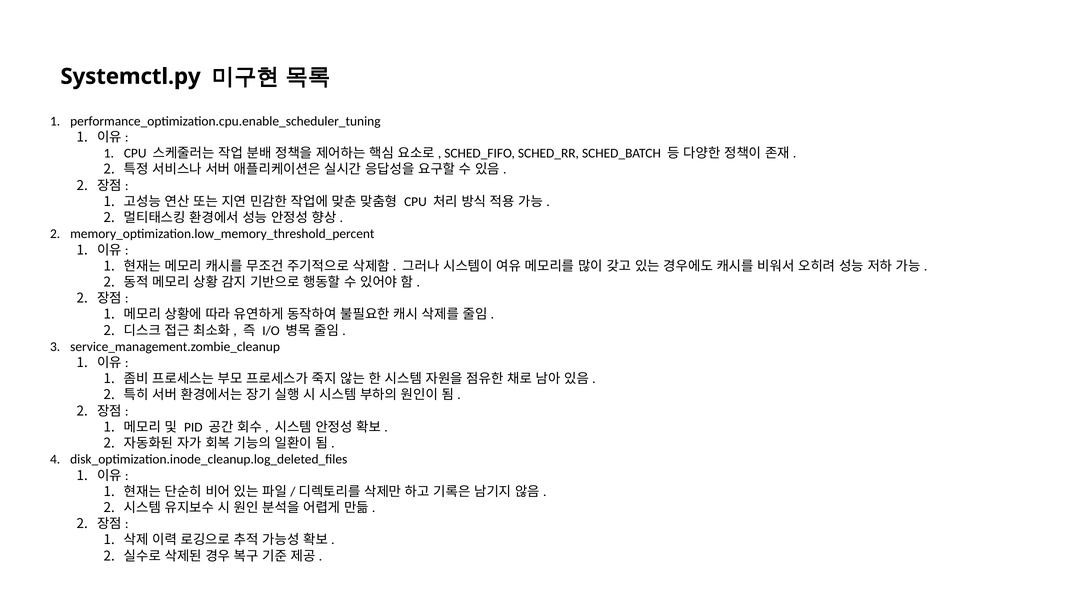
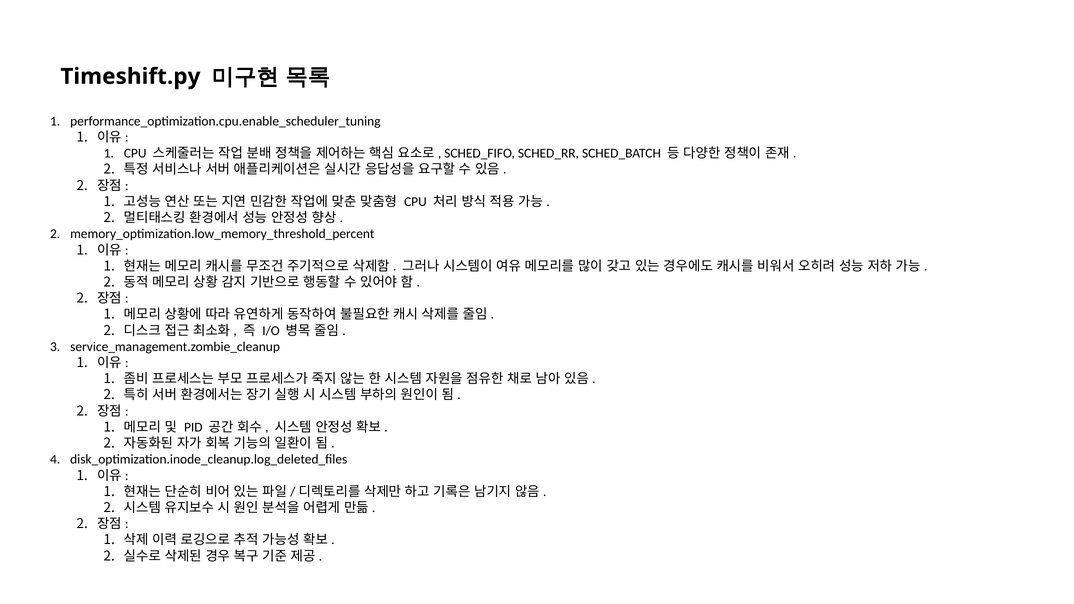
Systemctl.py: Systemctl.py -> Timeshift.py
